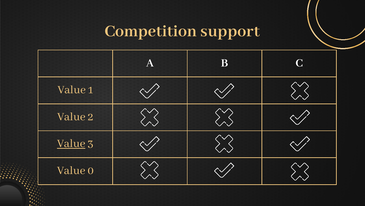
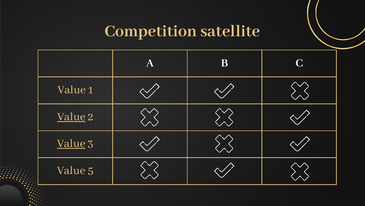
support: support -> satellite
Value at (71, 116) underline: none -> present
0: 0 -> 5
